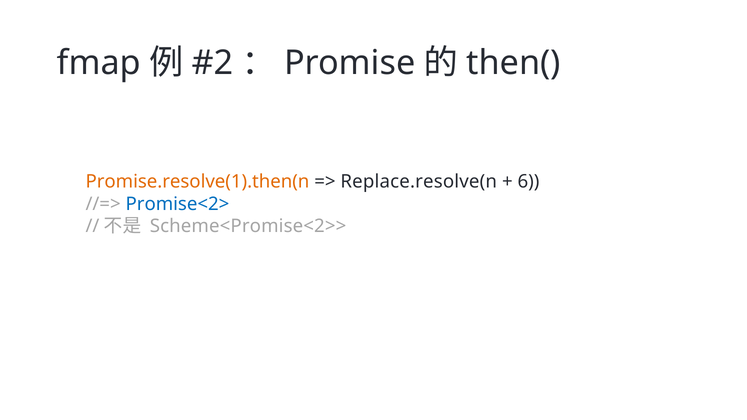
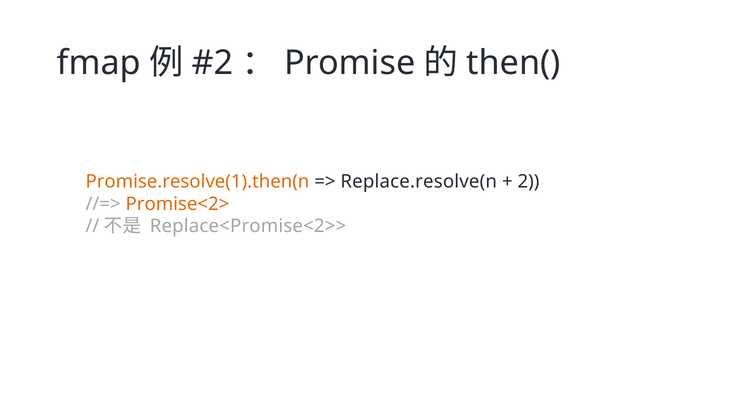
6: 6 -> 2
Promise<2> colour: blue -> orange
Scheme<Promise<2>>: Scheme<Promise<2>> -> Replace<Promise<2>>
